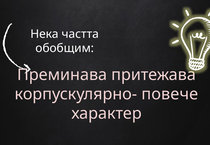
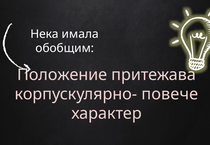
частта: частта -> имала
Преминава: Преминава -> Положение
